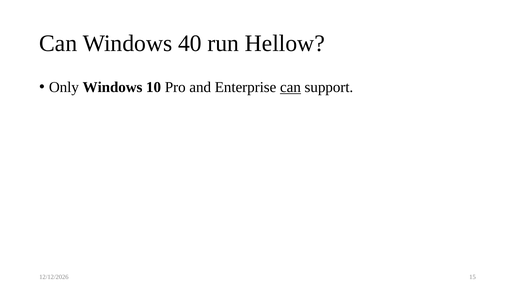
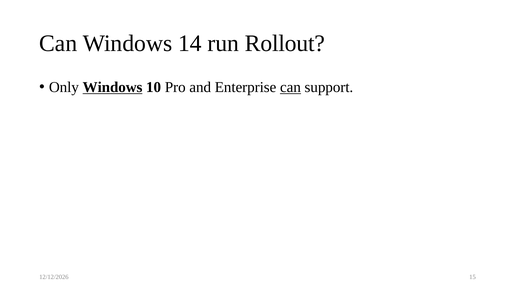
40: 40 -> 14
Hellow: Hellow -> Rollout
Windows at (113, 87) underline: none -> present
